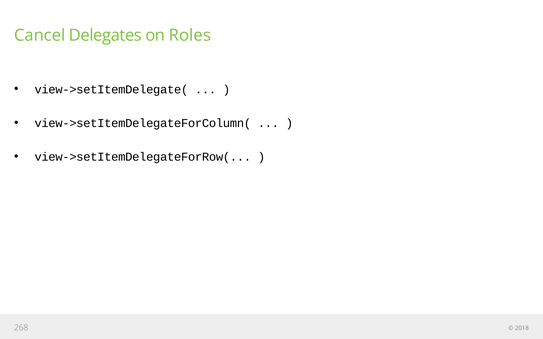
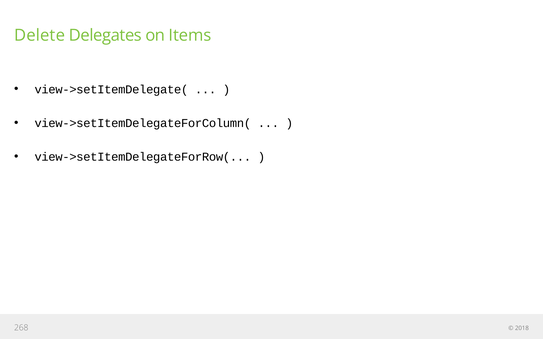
Cancel: Cancel -> Delete
Roles: Roles -> Items
